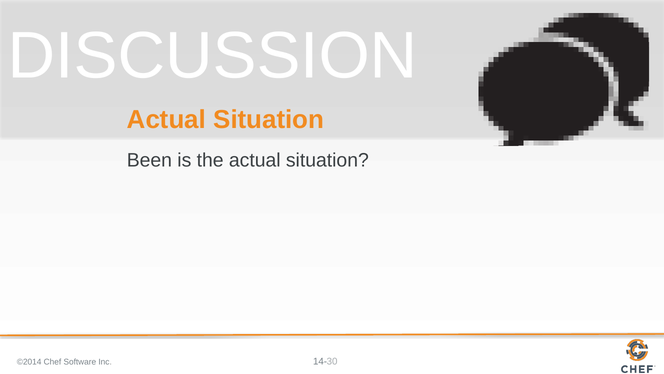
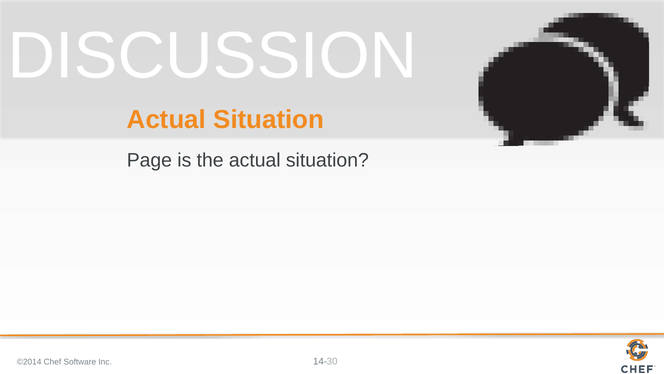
Been: Been -> Page
